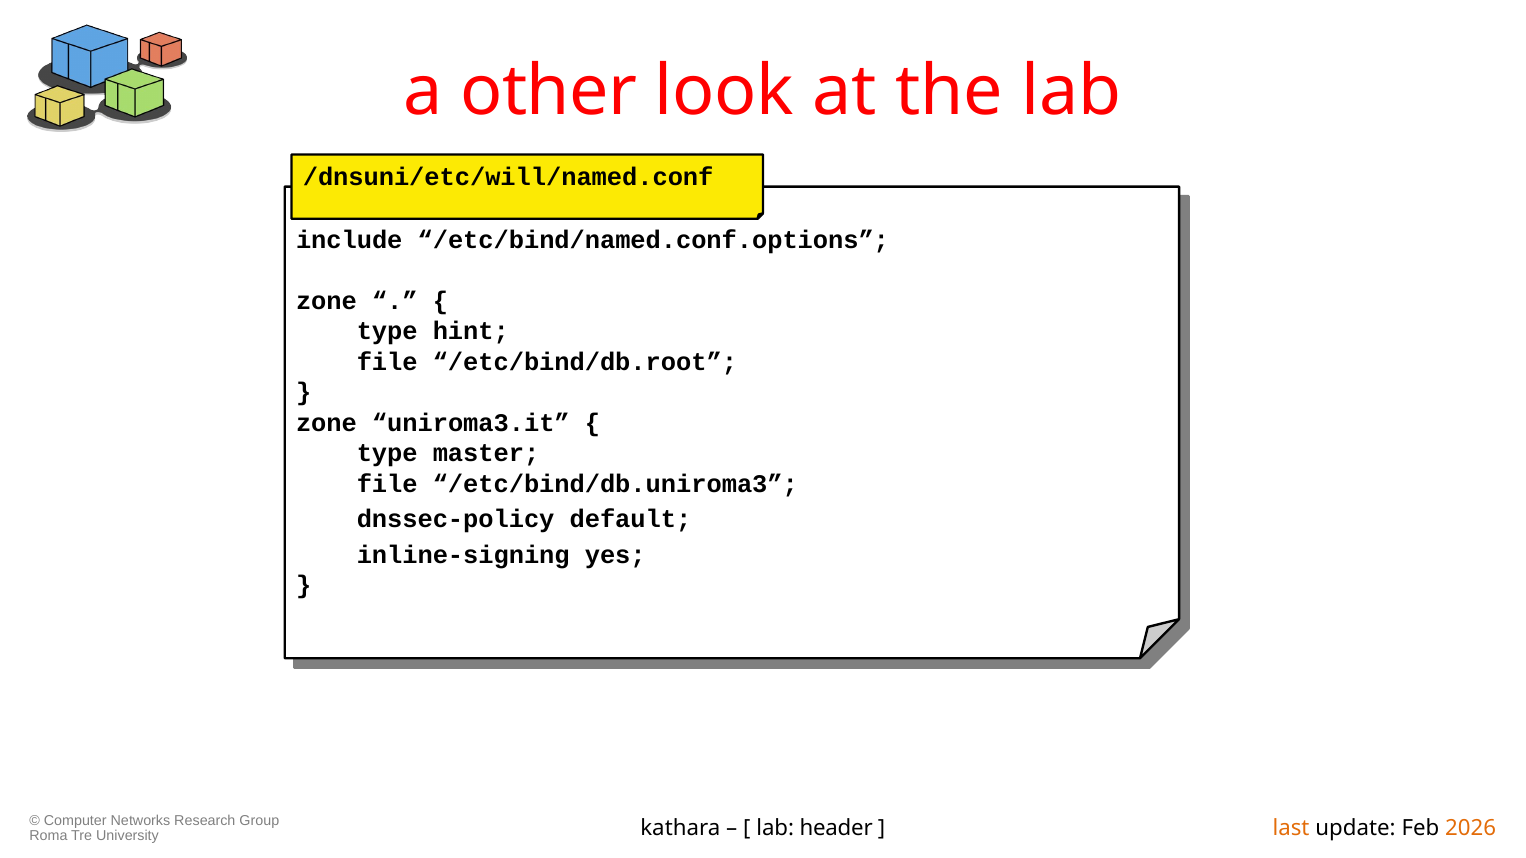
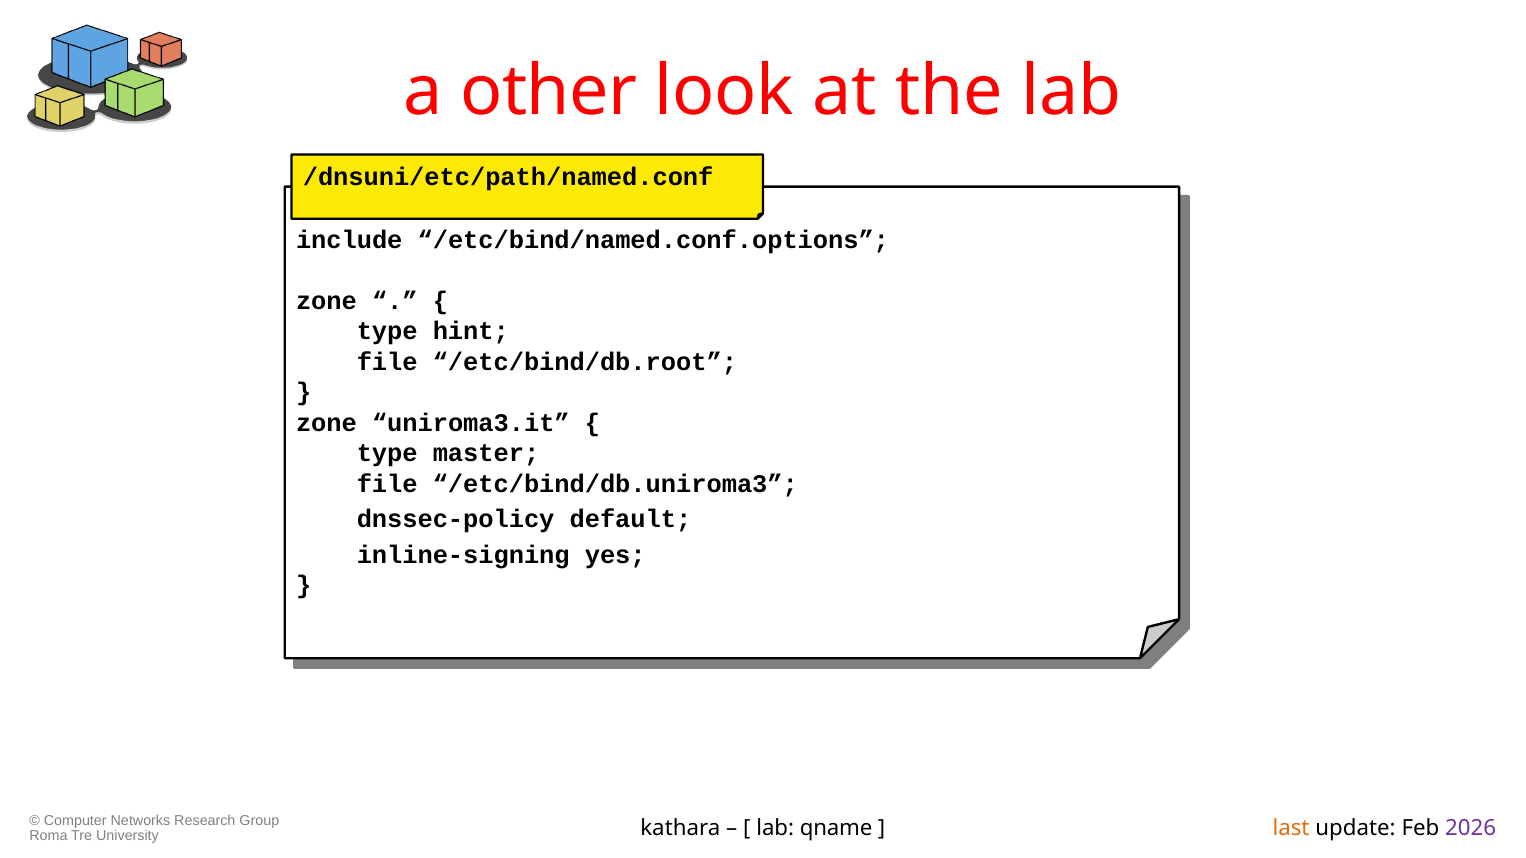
/dnsuni/etc/will/named.conf: /dnsuni/etc/will/named.conf -> /dnsuni/etc/path/named.conf
header: header -> qname
2026 colour: orange -> purple
